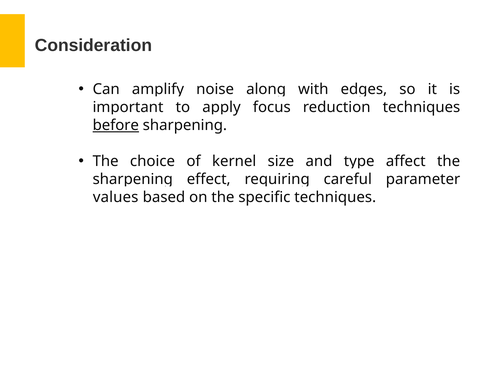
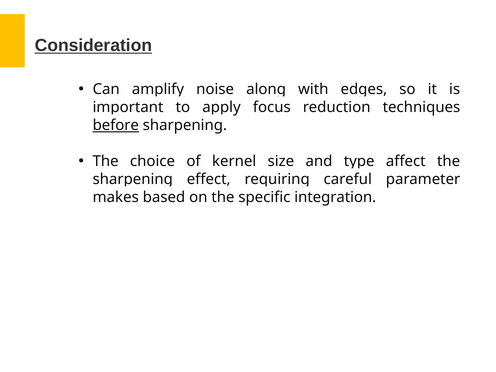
Consideration underline: none -> present
values: values -> makes
specific techniques: techniques -> integration
